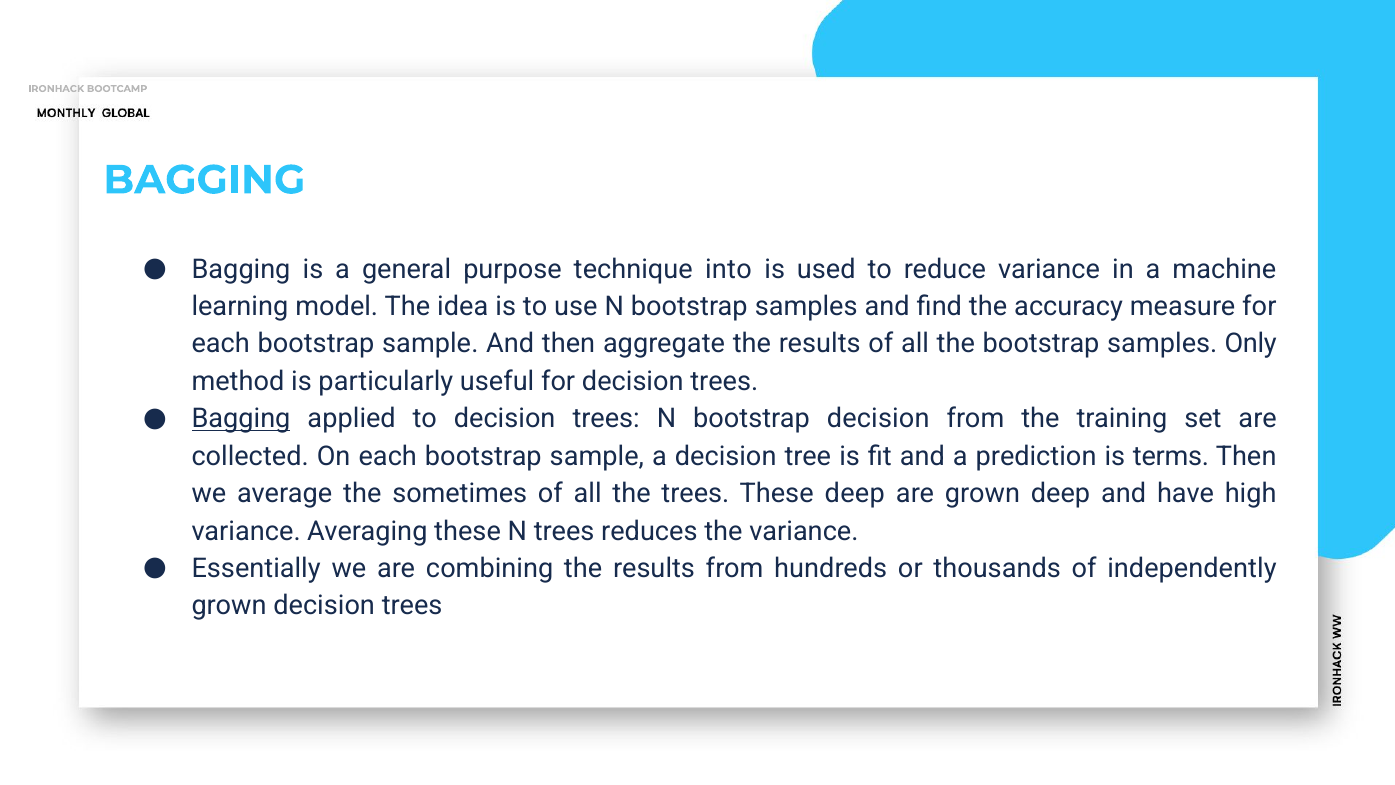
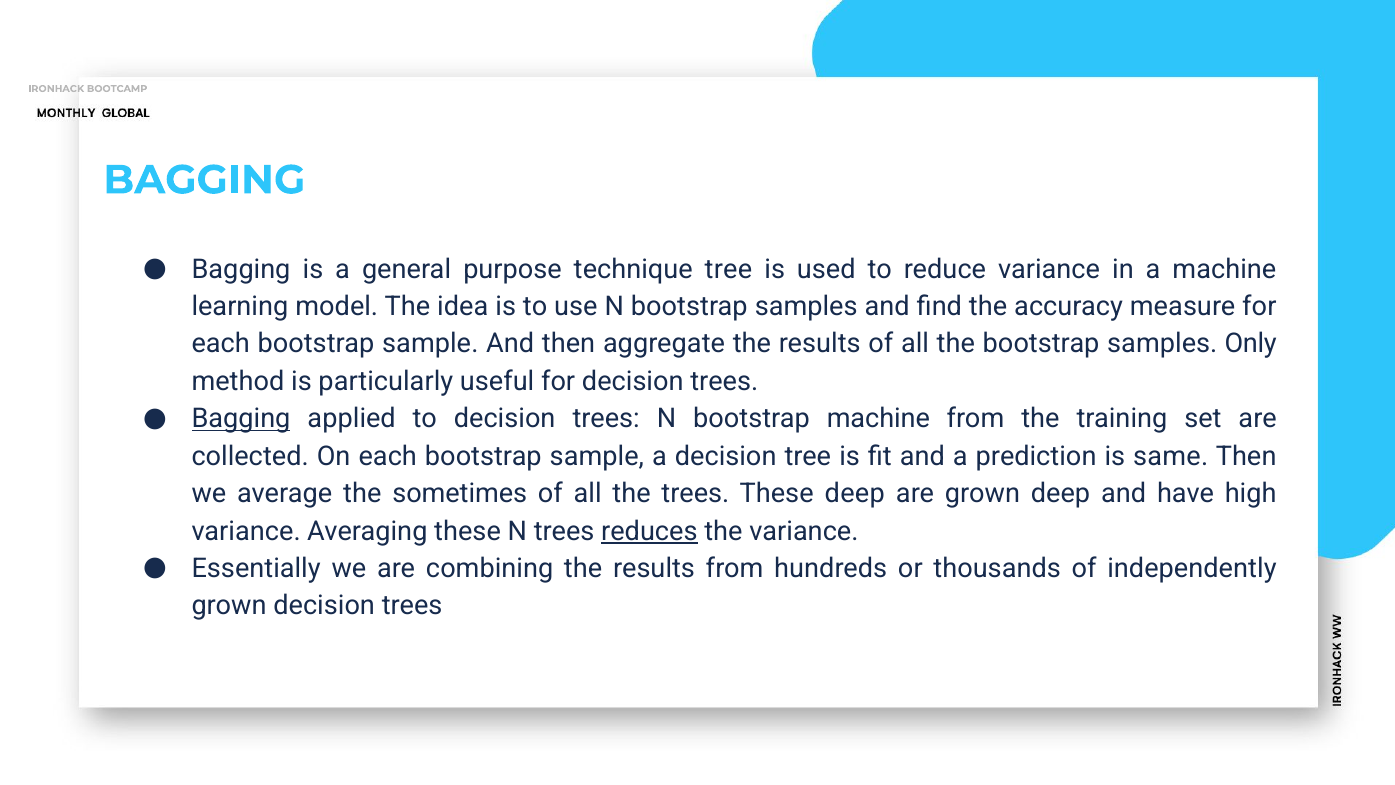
technique into: into -> tree
bootstrap decision: decision -> machine
terms: terms -> same
reduces underline: none -> present
